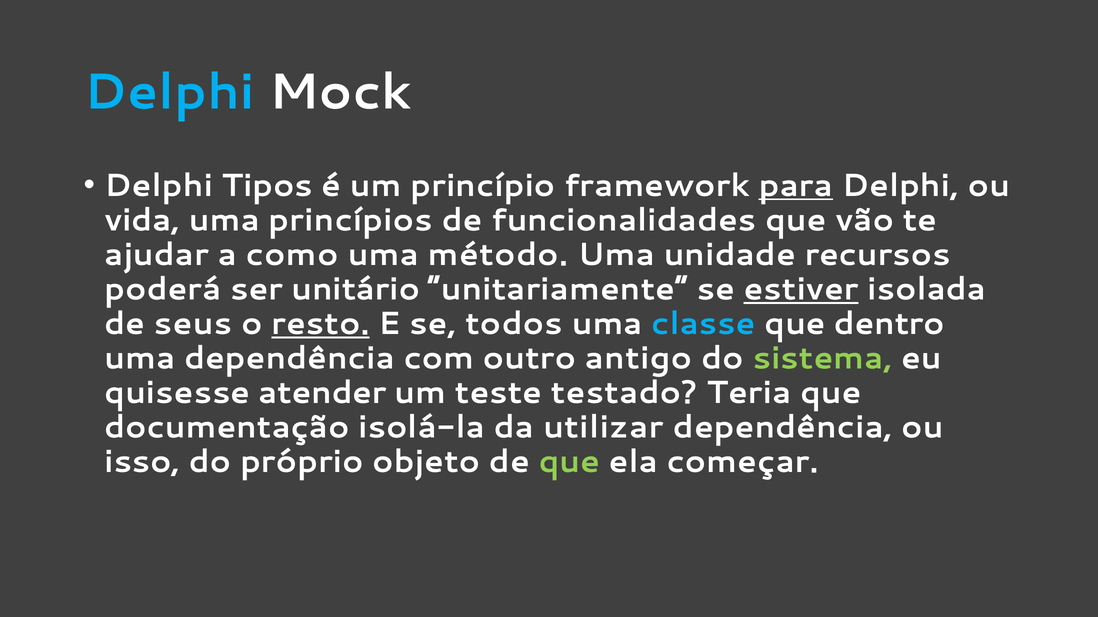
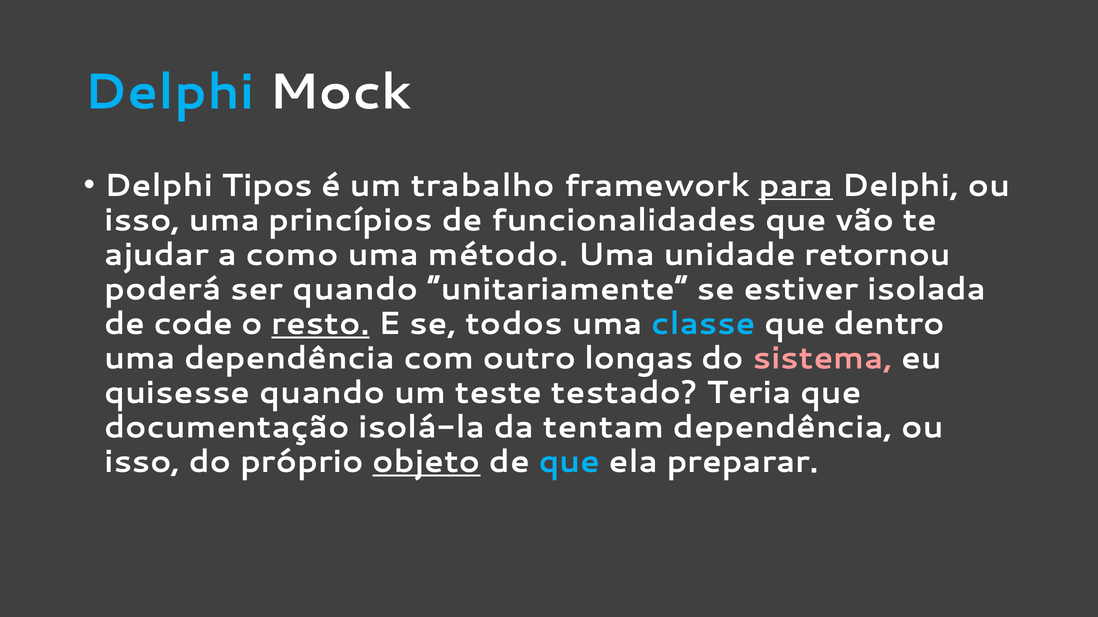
princípio: princípio -> trabalho
vida at (142, 220): vida -> isso
recursos: recursos -> retornou
ser unitário: unitário -> quando
estiver underline: present -> none
seus: seus -> code
antigo: antigo -> longas
sistema colour: light green -> pink
quisesse atender: atender -> quando
utilizar: utilizar -> tentam
objeto underline: none -> present
que at (569, 462) colour: light green -> light blue
começar: começar -> preparar
